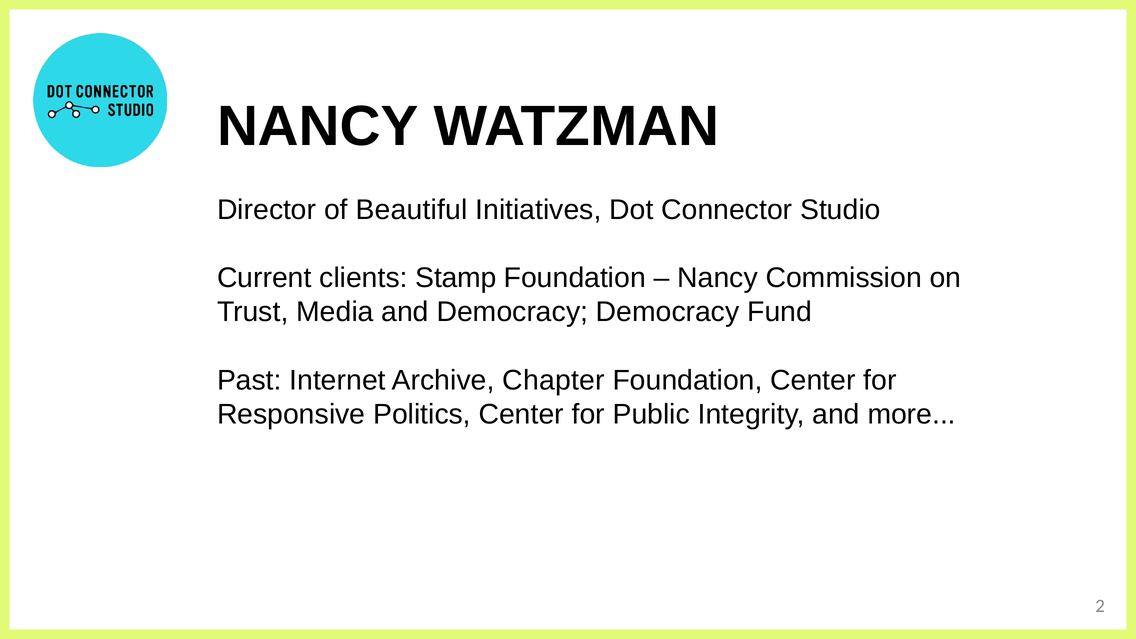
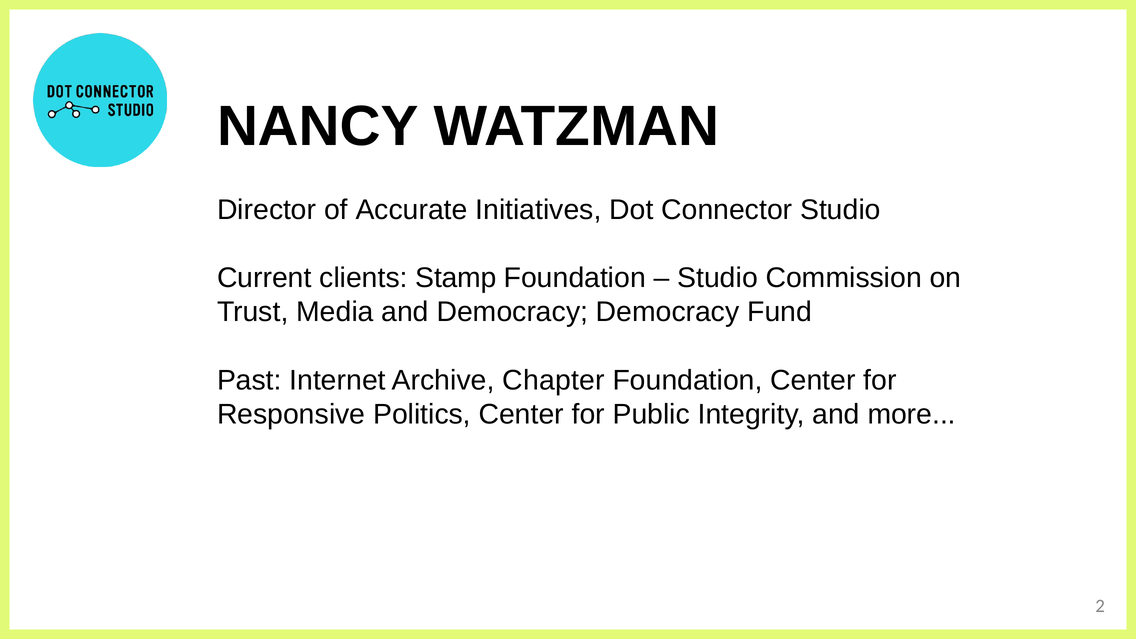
Beautiful: Beautiful -> Accurate
Nancy at (718, 278): Nancy -> Studio
